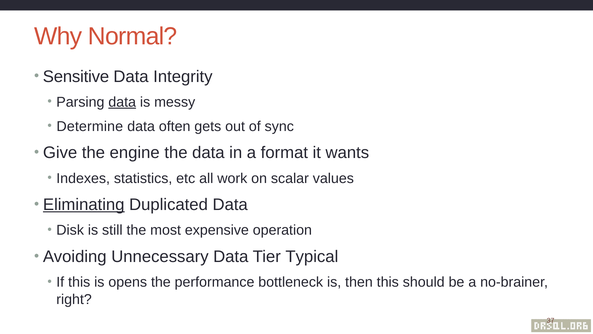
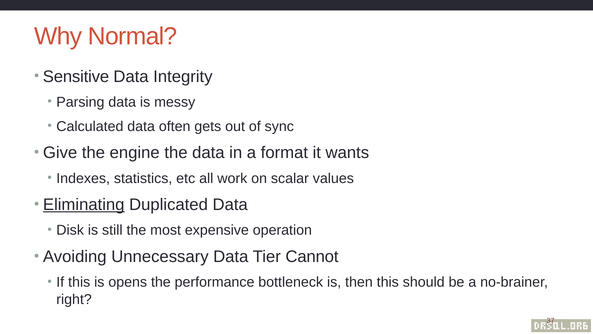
data at (122, 102) underline: present -> none
Determine: Determine -> Calculated
Typical: Typical -> Cannot
